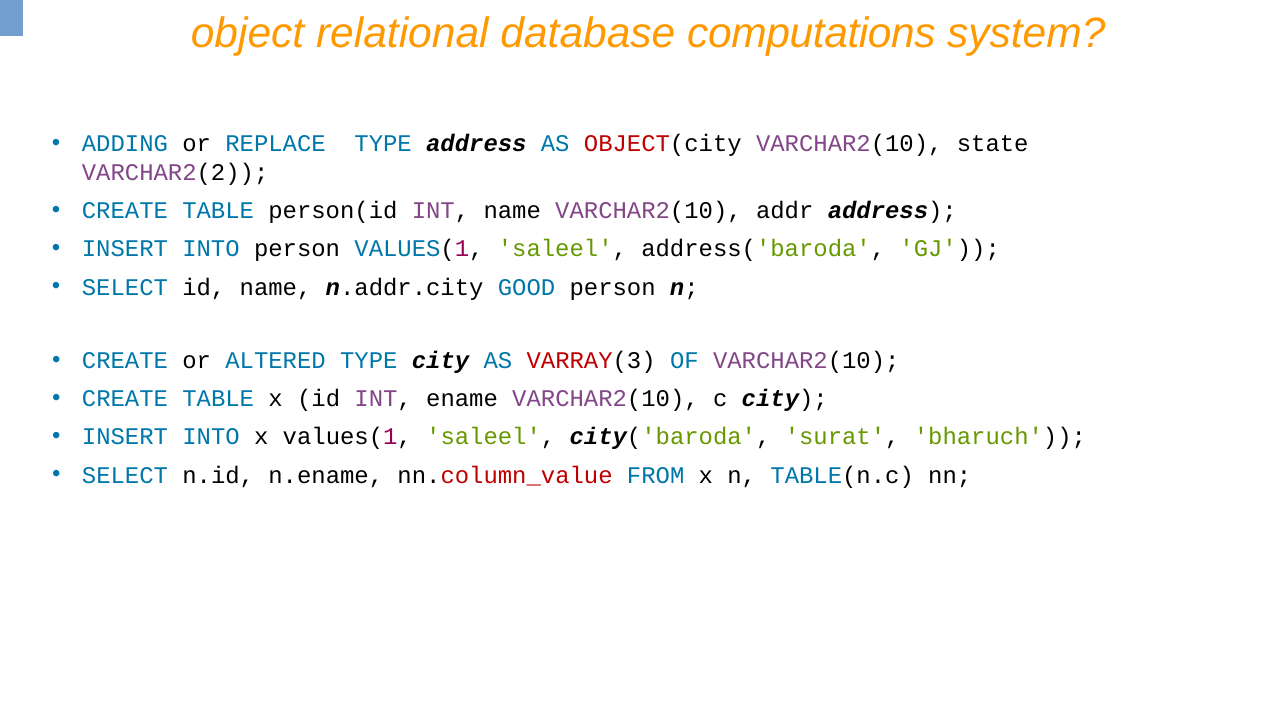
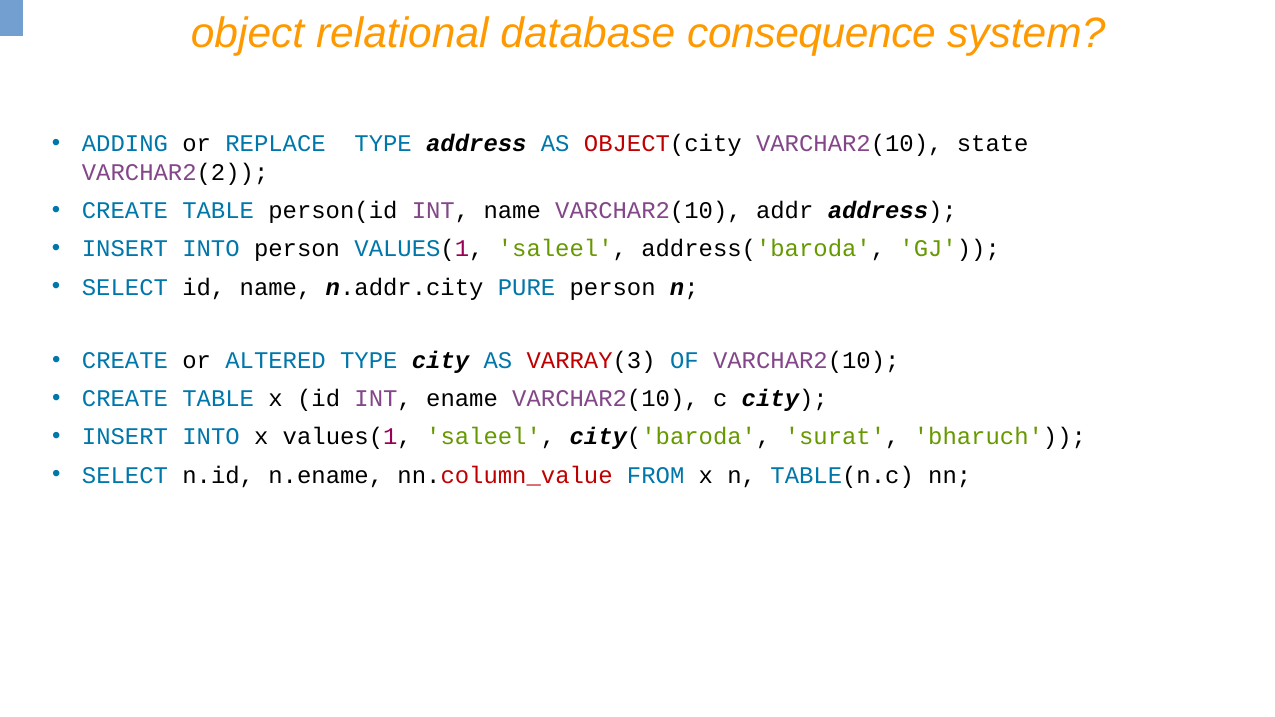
computations: computations -> consequence
GOOD: GOOD -> PURE
